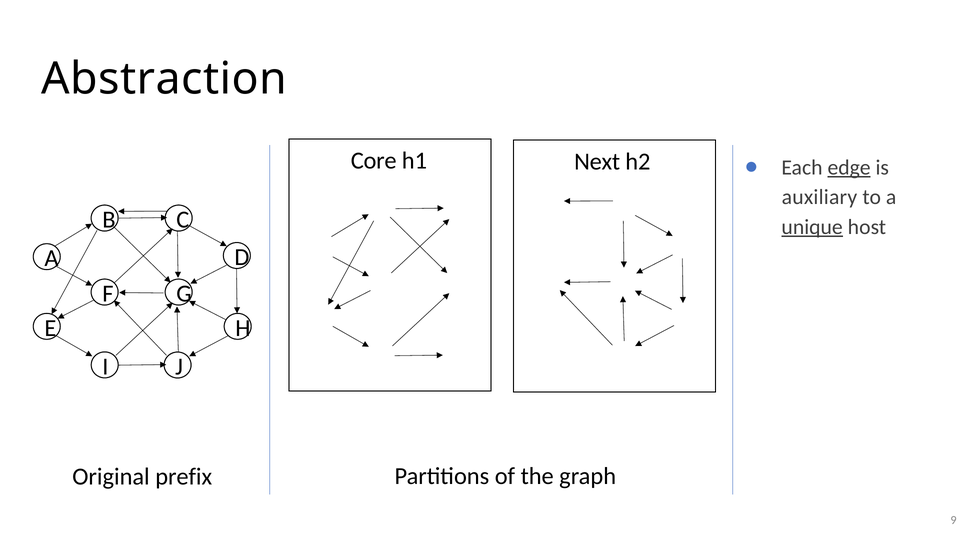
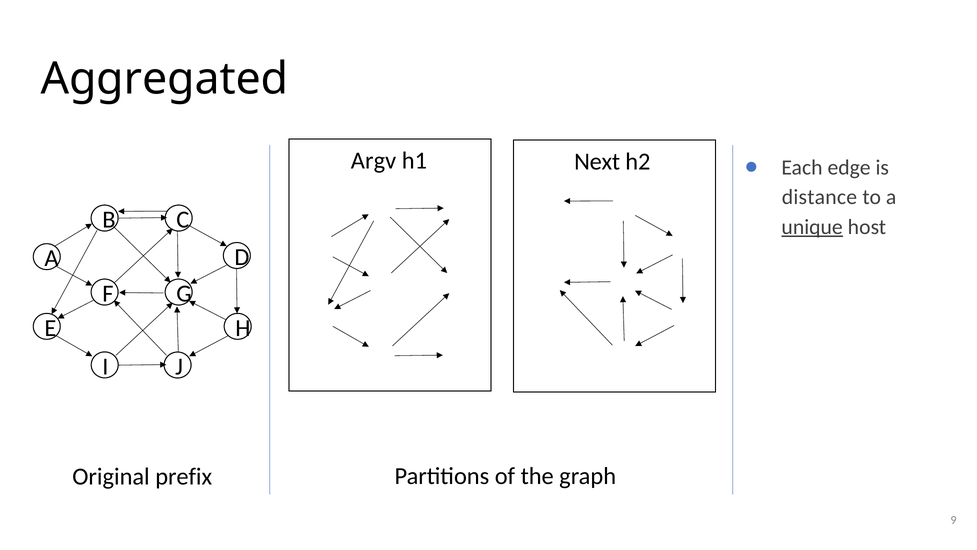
Abstraction: Abstraction -> Aggregated
Core: Core -> Argv
edge underline: present -> none
auxiliary: auxiliary -> distance
